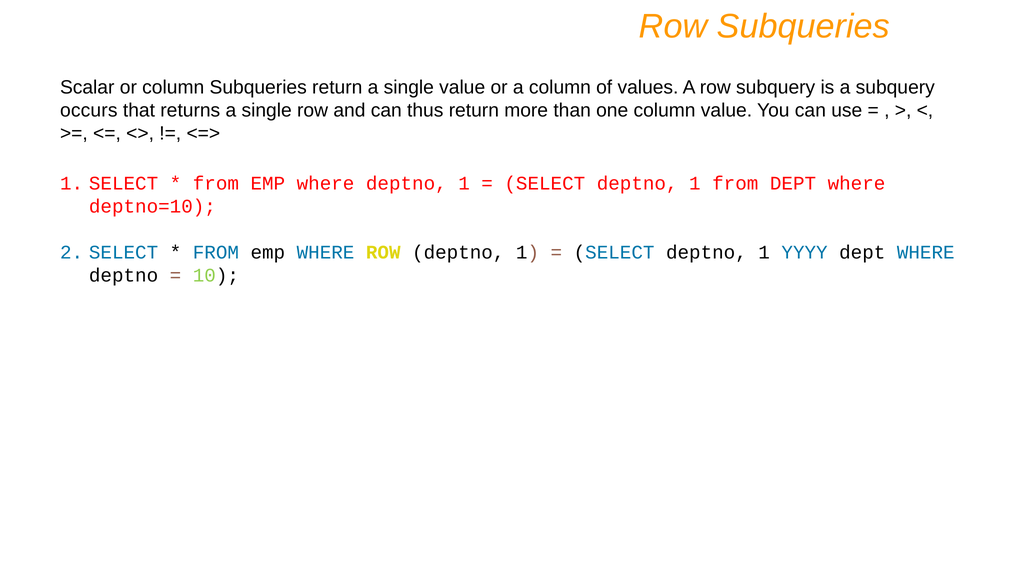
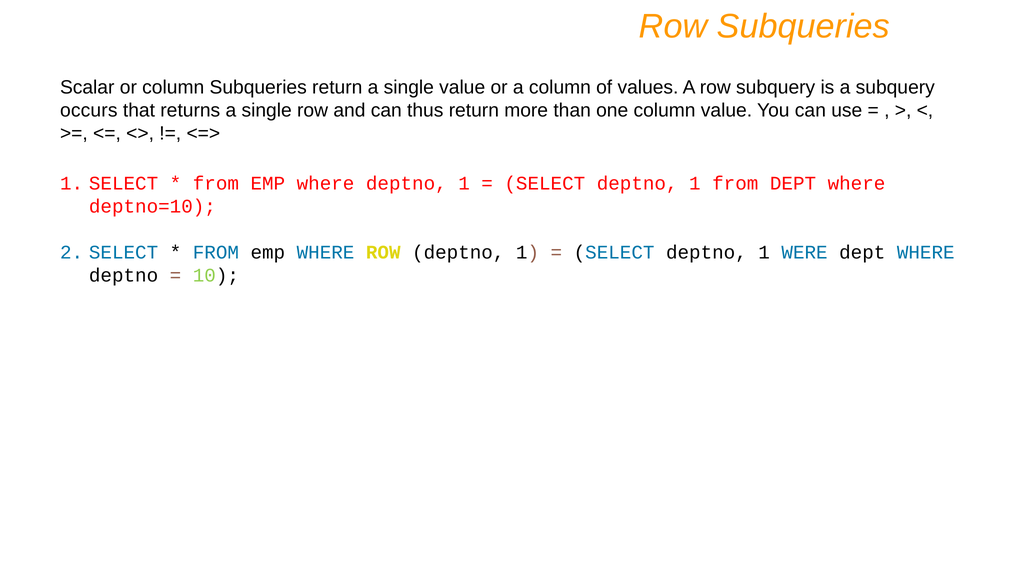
YYYY: YYYY -> WERE
